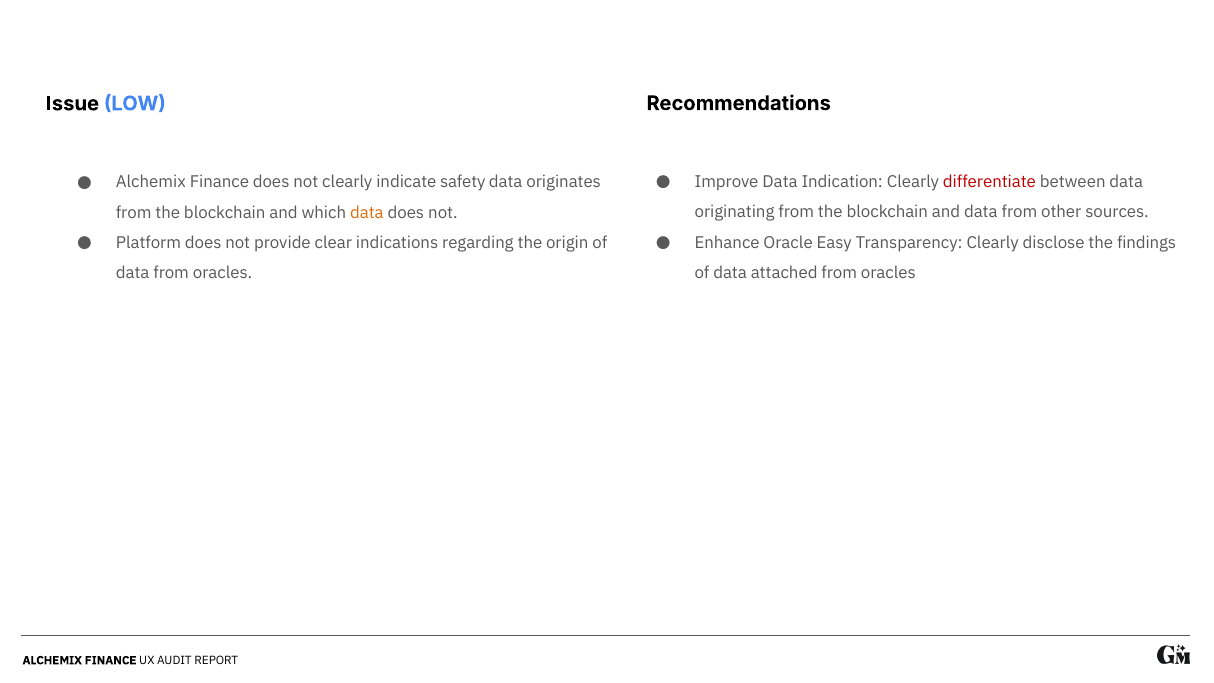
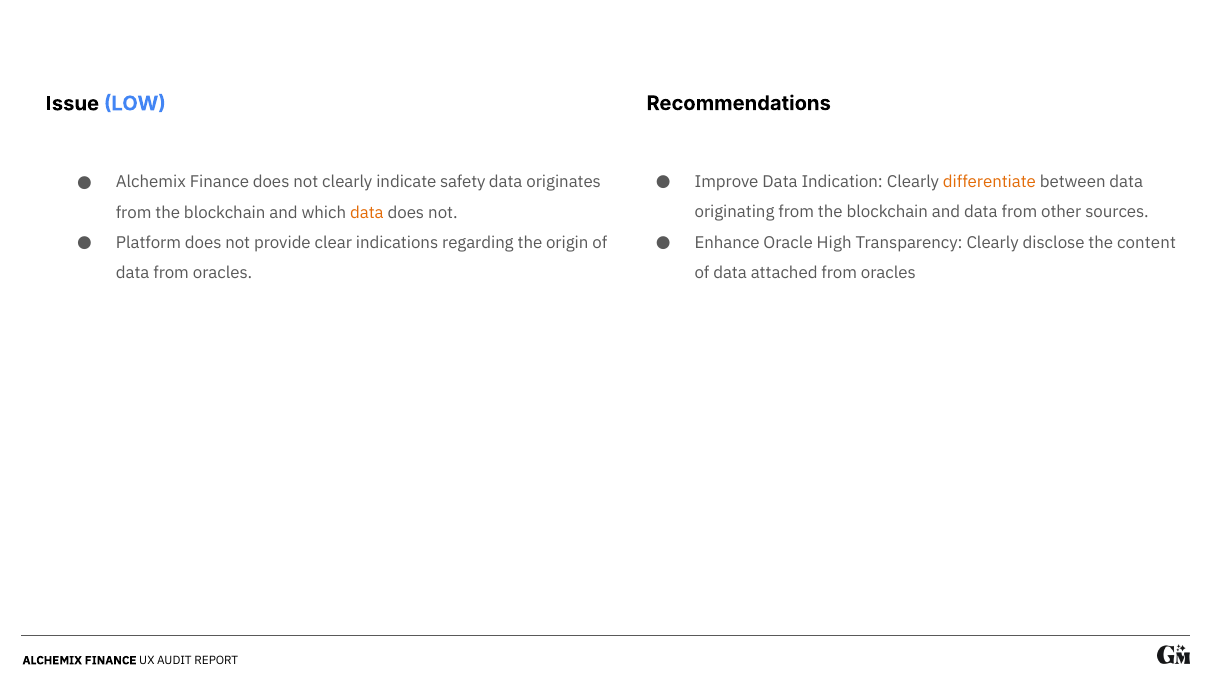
differentiate colour: red -> orange
Easy: Easy -> High
findings: findings -> content
